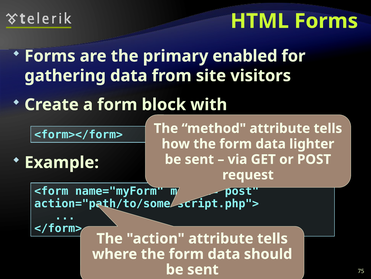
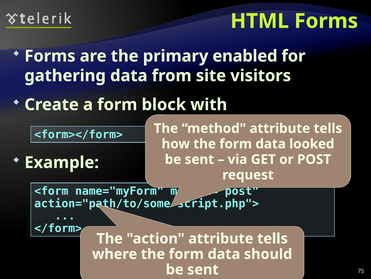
lighter: lighter -> looked
